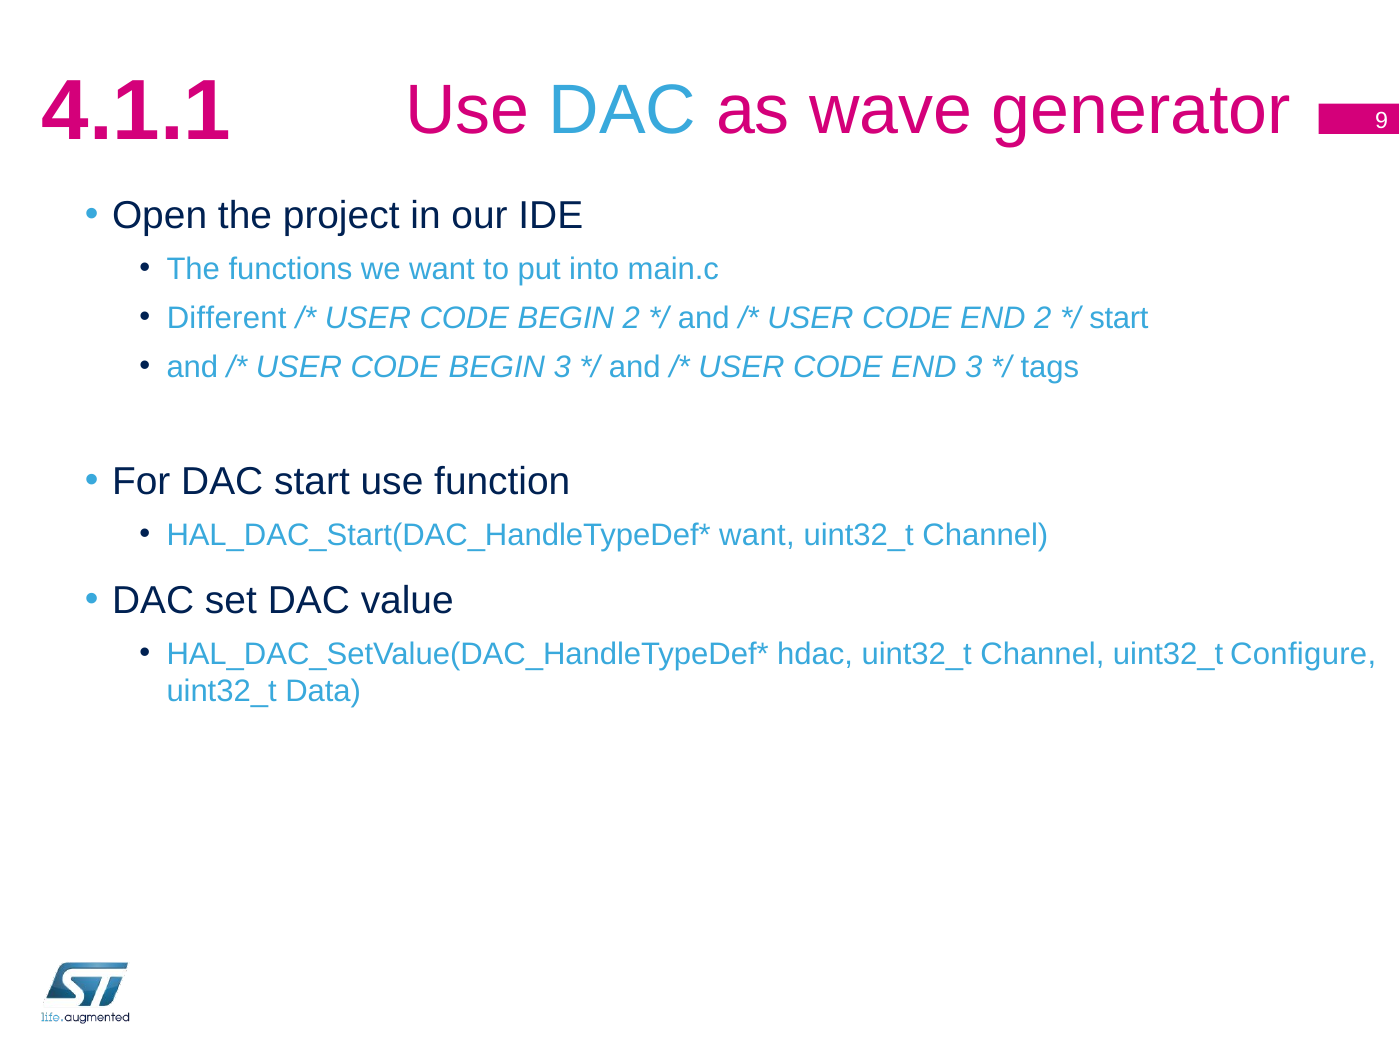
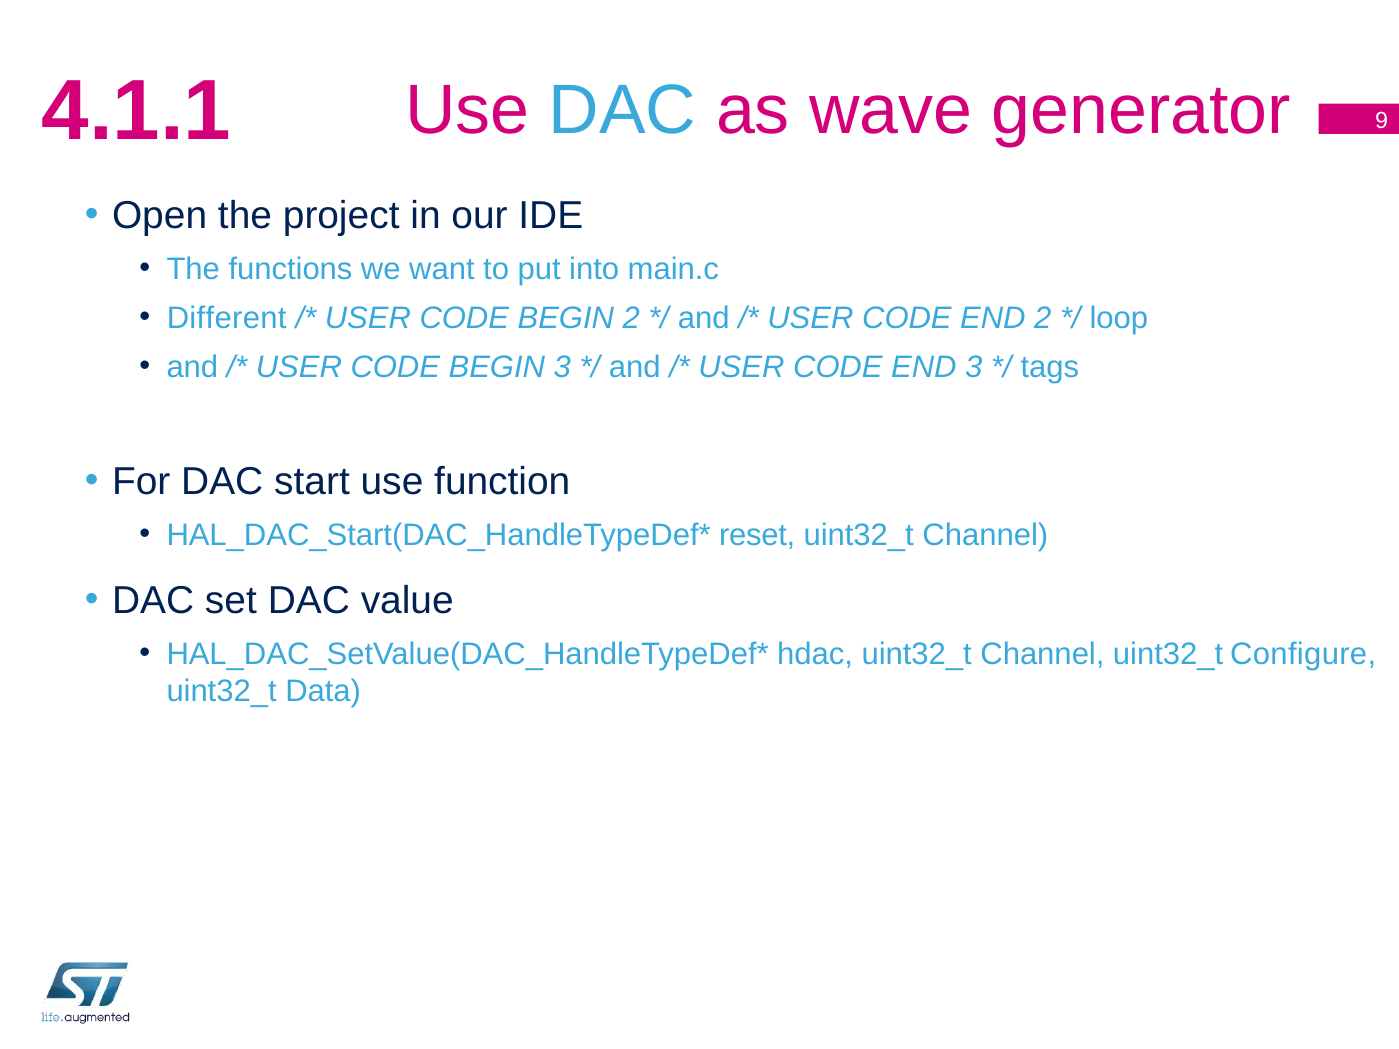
start at (1119, 318): start -> loop
want at (757, 535): want -> reset
